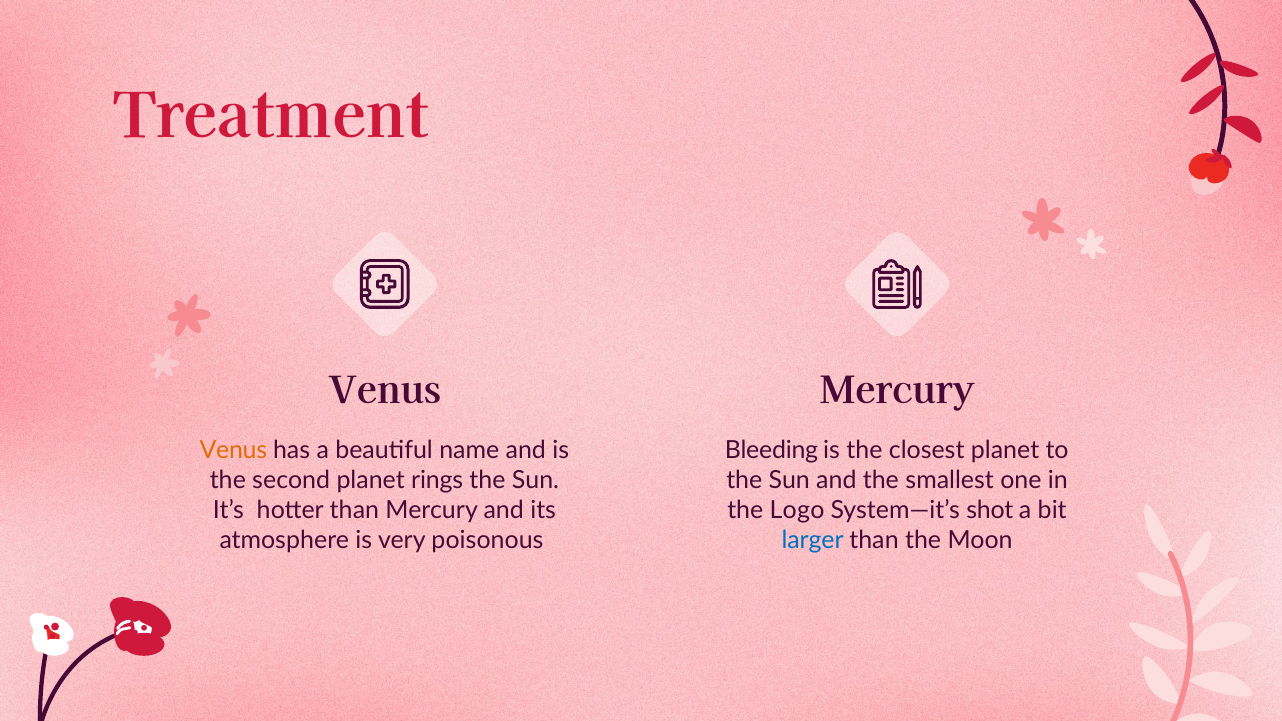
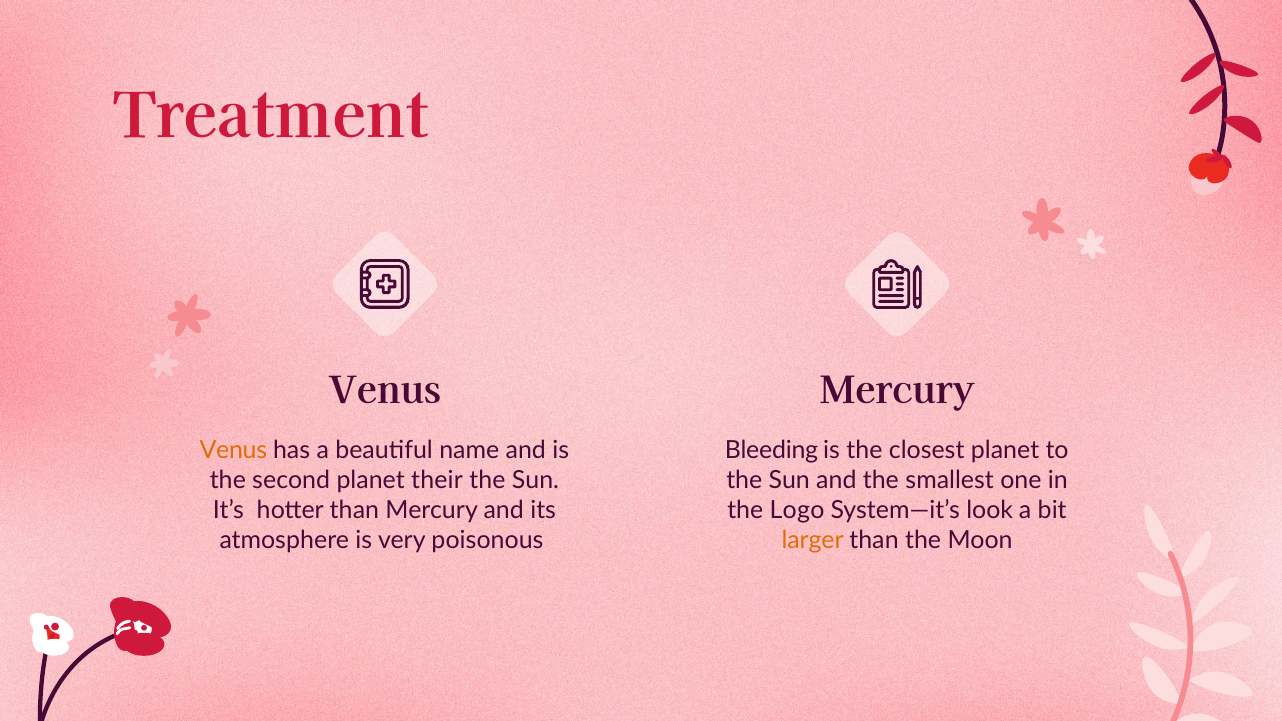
rings: rings -> their
shot: shot -> look
larger colour: blue -> orange
